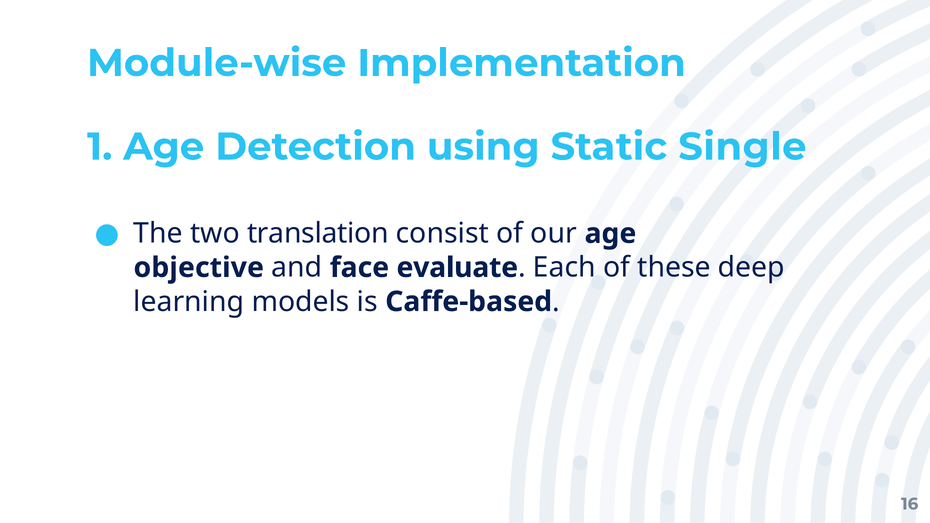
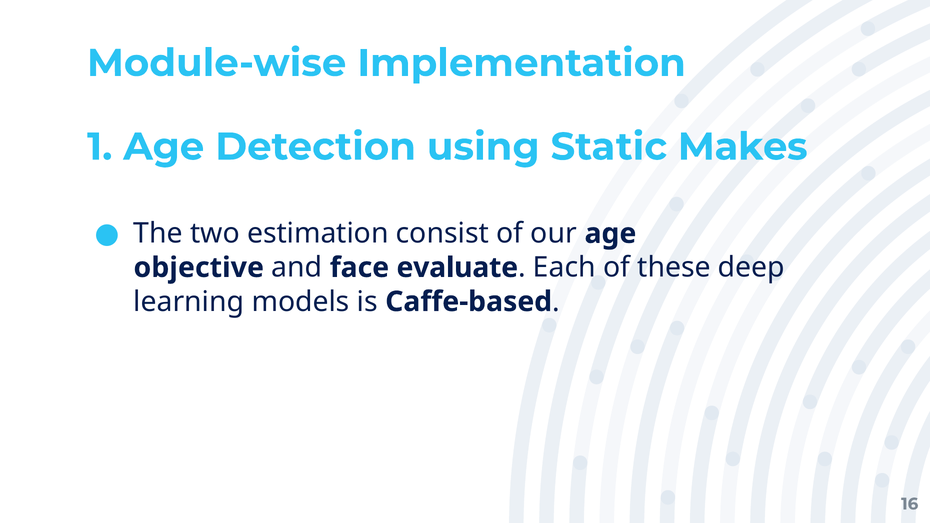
Single: Single -> Makes
translation: translation -> estimation
